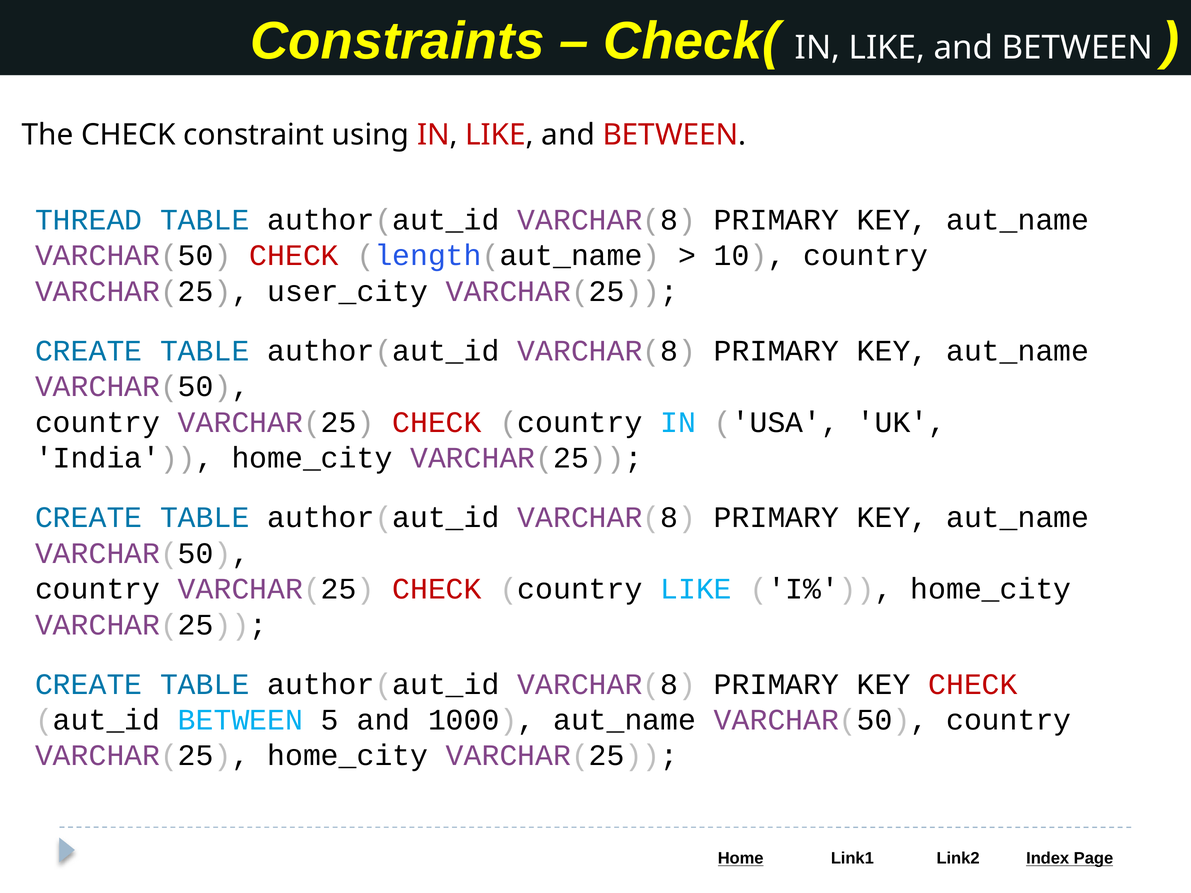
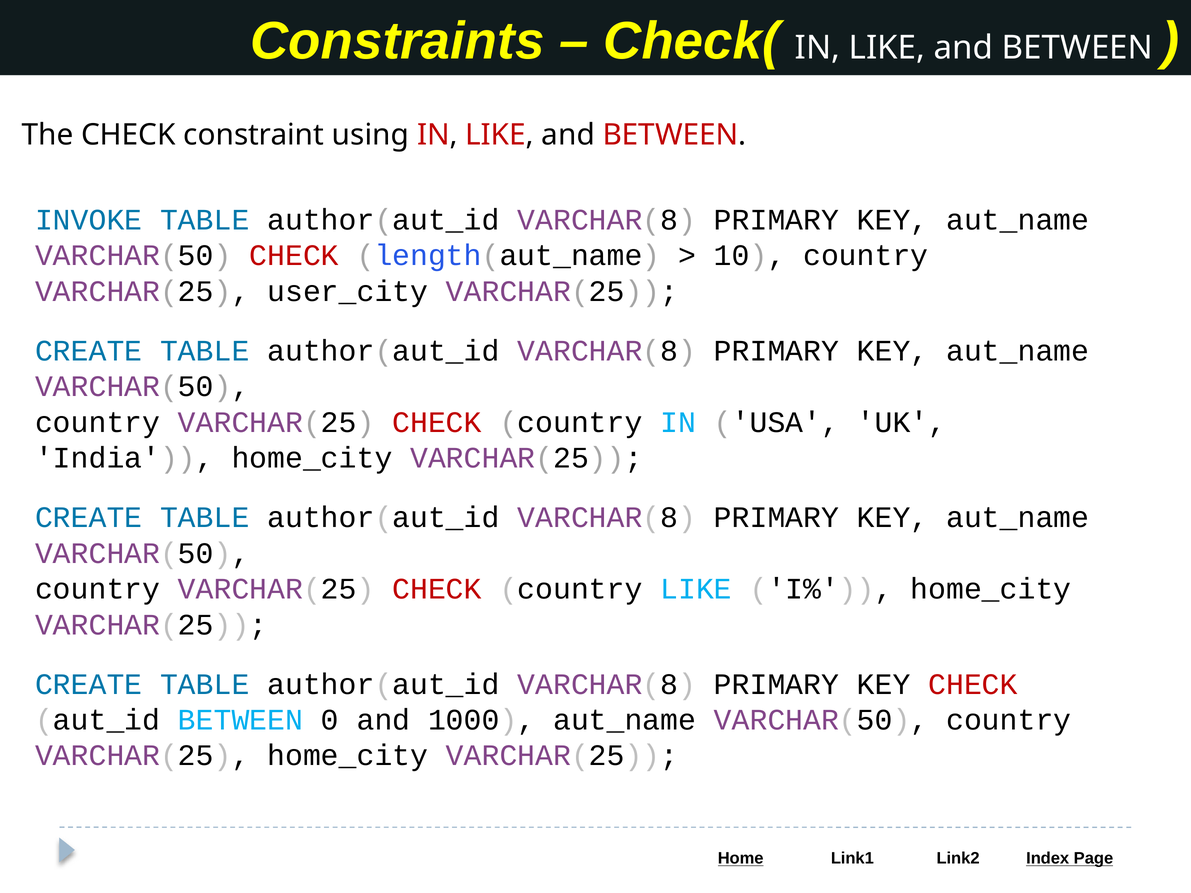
THREAD: THREAD -> INVOKE
5: 5 -> 0
